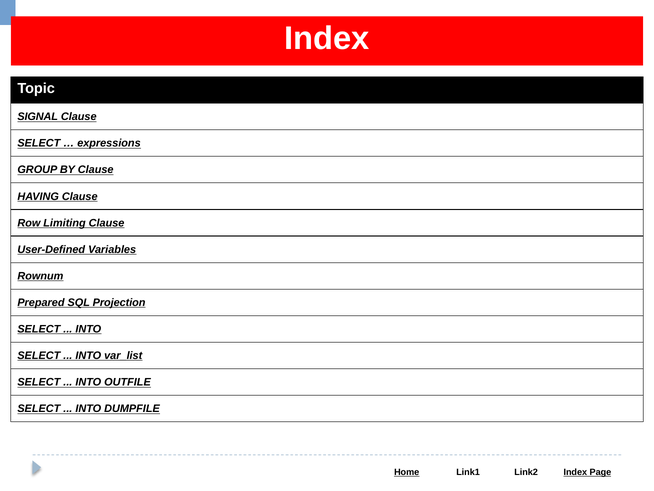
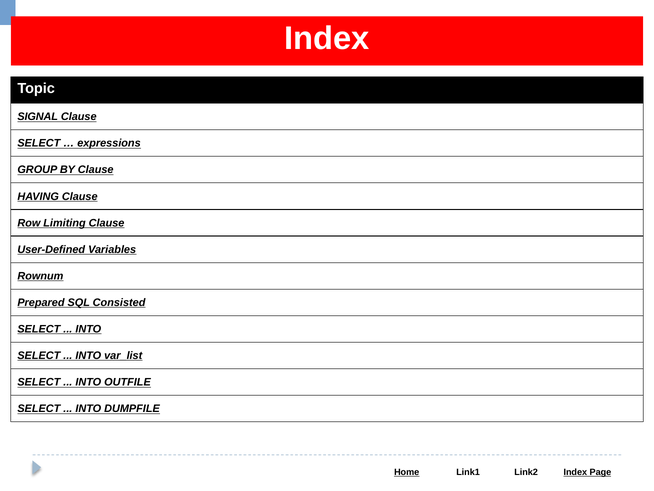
Projection: Projection -> Consisted
